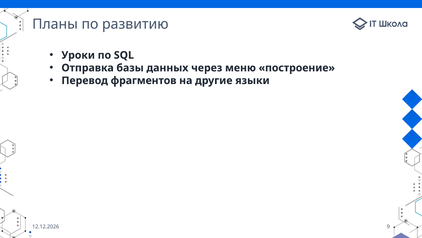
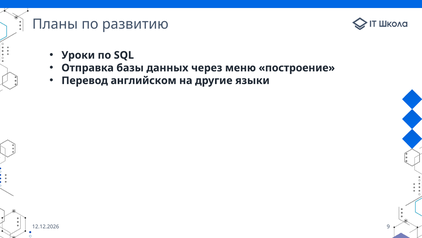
фрагментов: фрагментов -> английском
